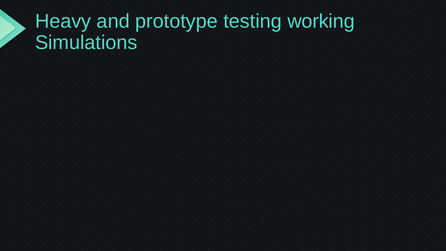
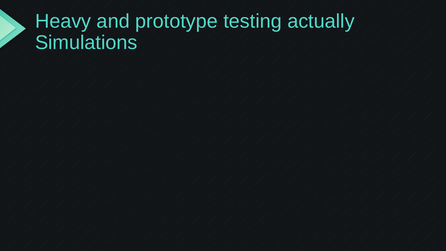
working: working -> actually
